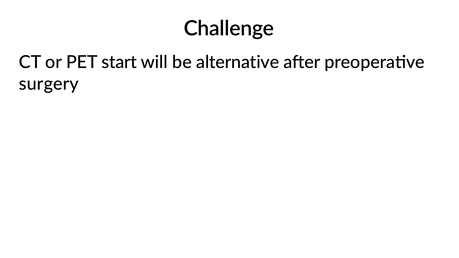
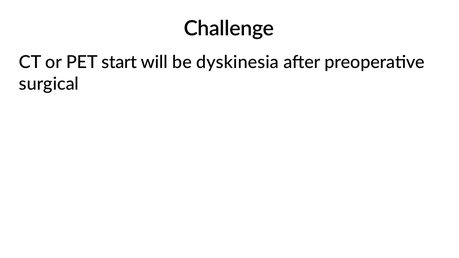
alternative: alternative -> dyskinesia
surgery: surgery -> surgical
